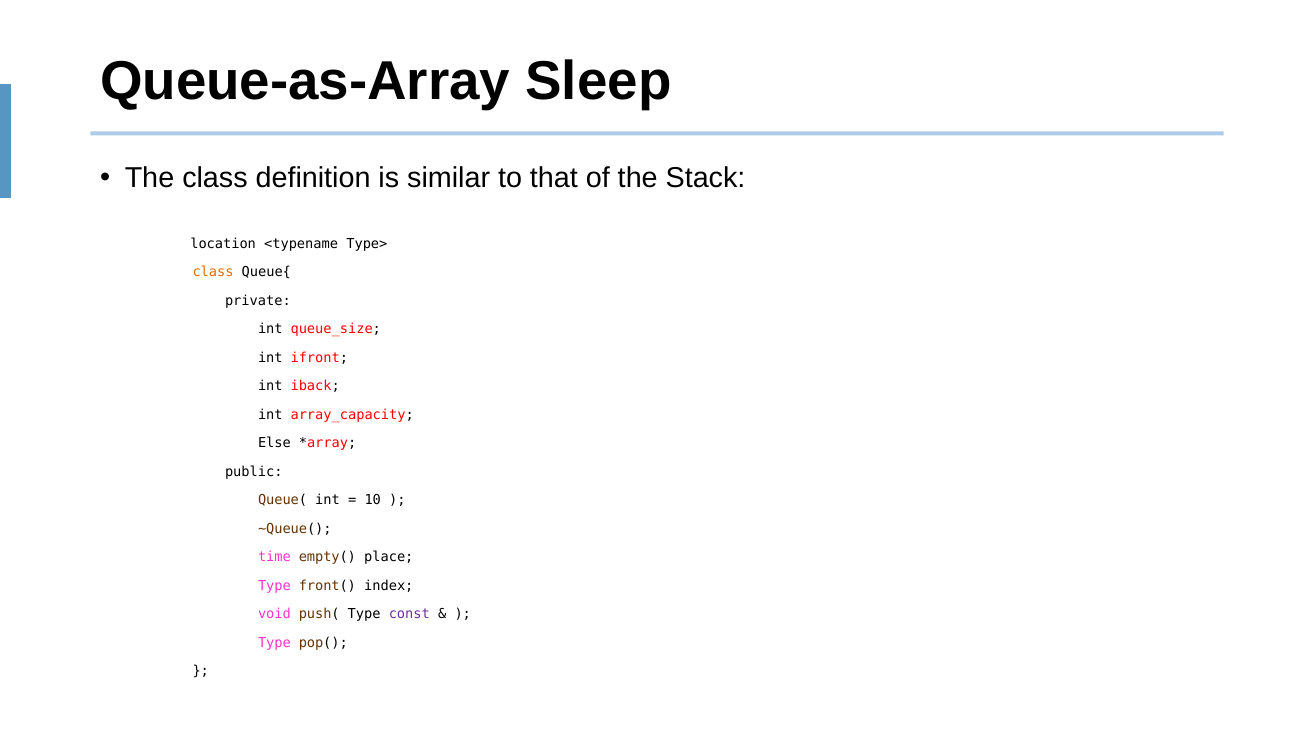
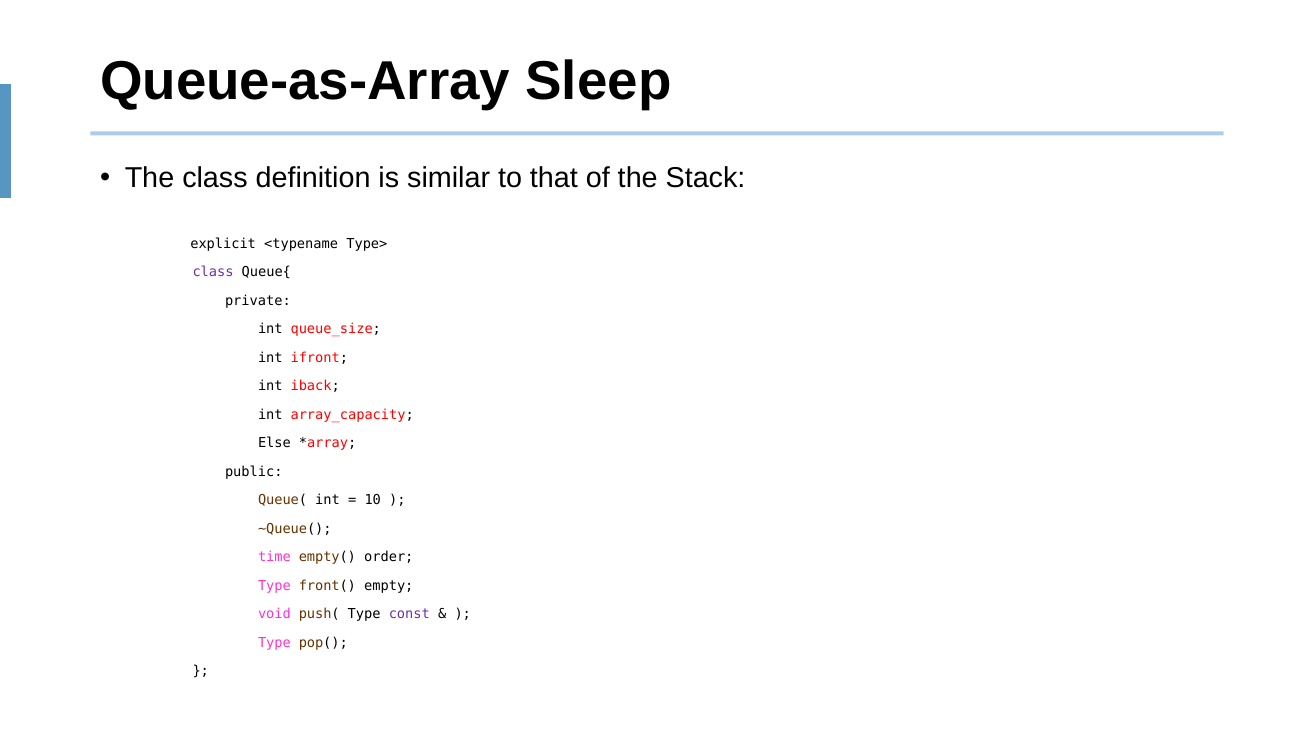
location: location -> explicit
class at (213, 272) colour: orange -> purple
place: place -> order
index: index -> empty
